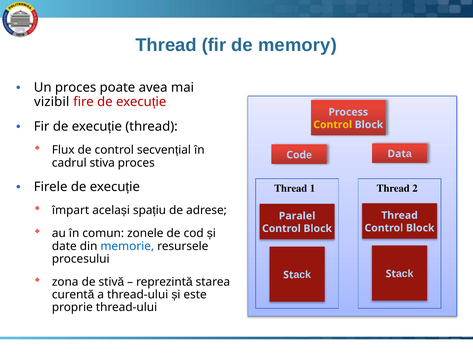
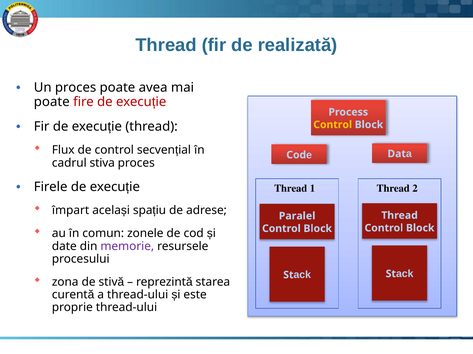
memory: memory -> realizată
vizibil at (52, 102): vizibil -> poate
memorie colour: blue -> purple
